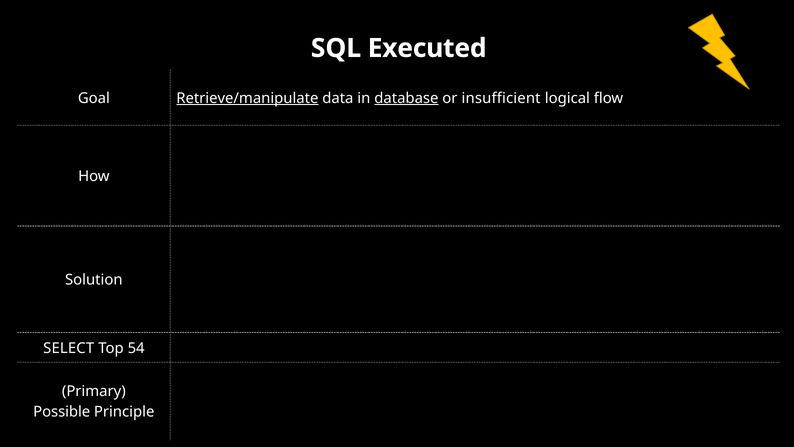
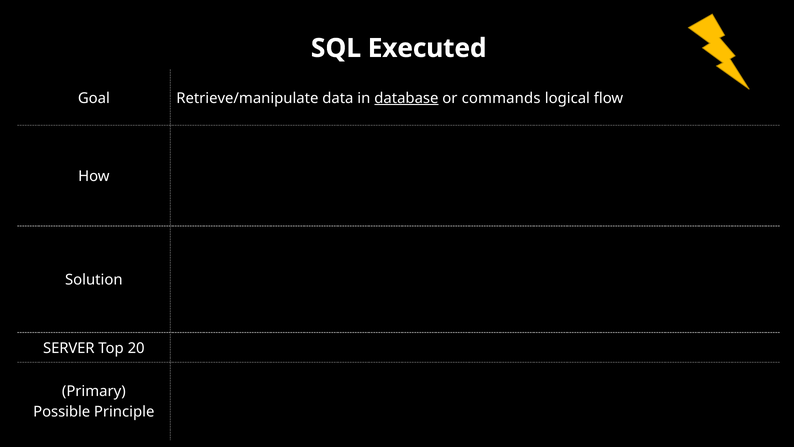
Retrieve/manipulate underline: present -> none
insufficient: insufficient -> commands
SELECT: SELECT -> SERVER
54: 54 -> 20
